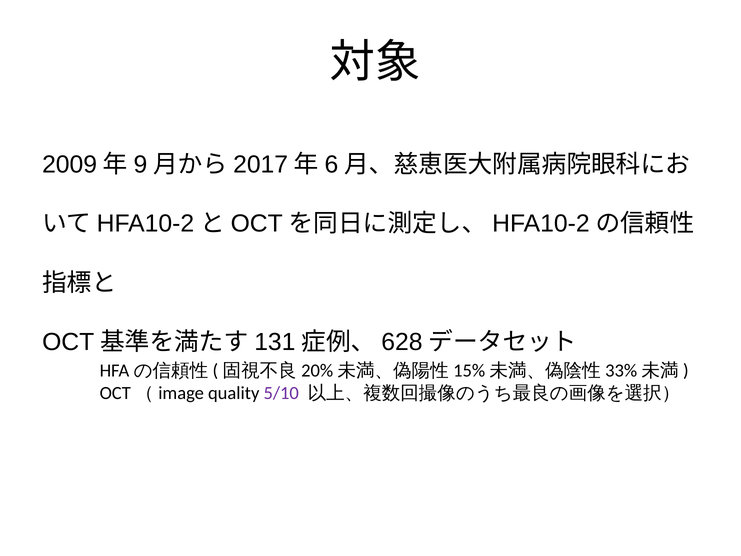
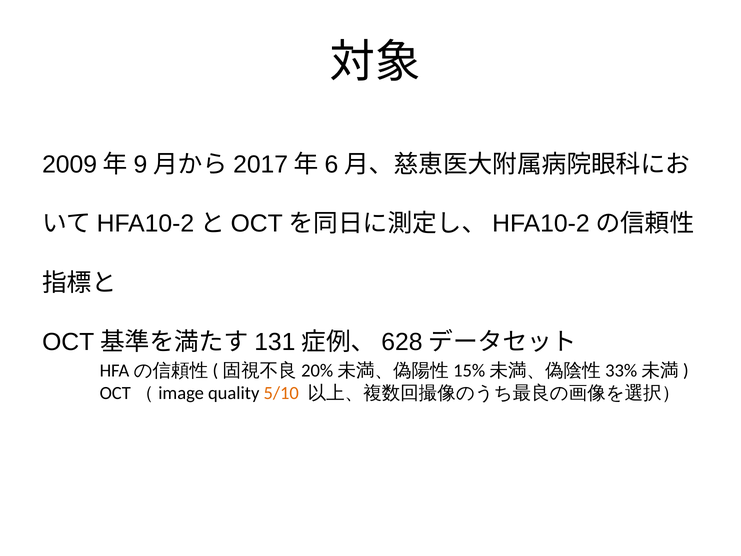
5/10 colour: purple -> orange
